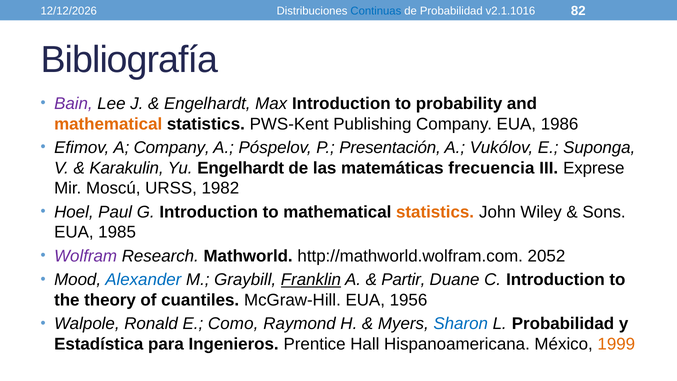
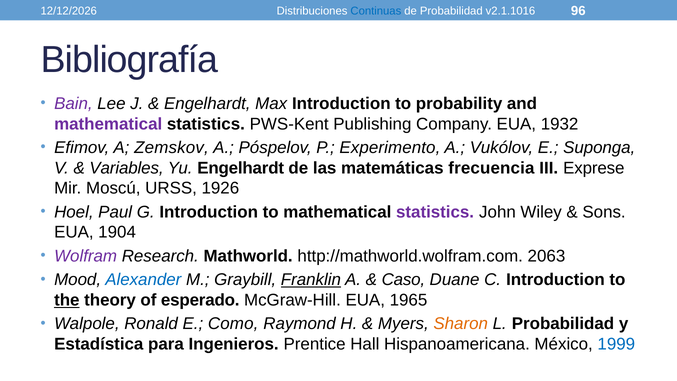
82: 82 -> 96
mathematical at (108, 124) colour: orange -> purple
1986: 1986 -> 1932
A Company: Company -> Zemskov
Presentación: Presentación -> Experimento
Karakulin: Karakulin -> Variables
1982: 1982 -> 1926
statistics at (435, 212) colour: orange -> purple
1985: 1985 -> 1904
2052: 2052 -> 2063
Partir: Partir -> Caso
the underline: none -> present
cuantiles: cuantiles -> esperado
1956: 1956 -> 1965
Sharon colour: blue -> orange
1999 colour: orange -> blue
